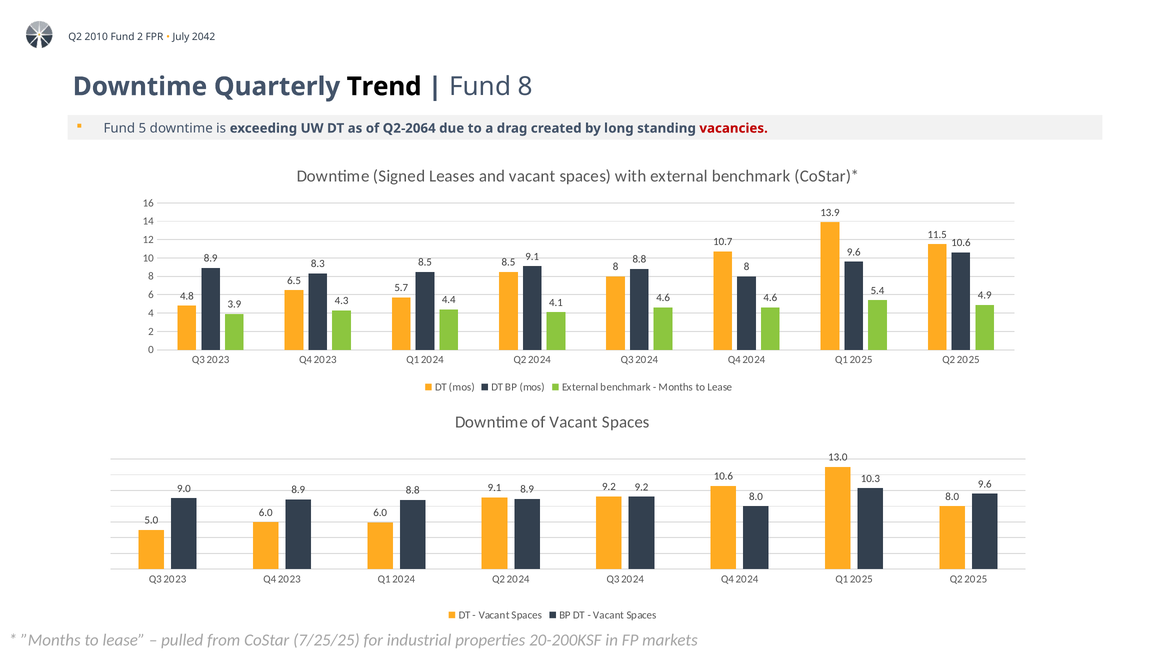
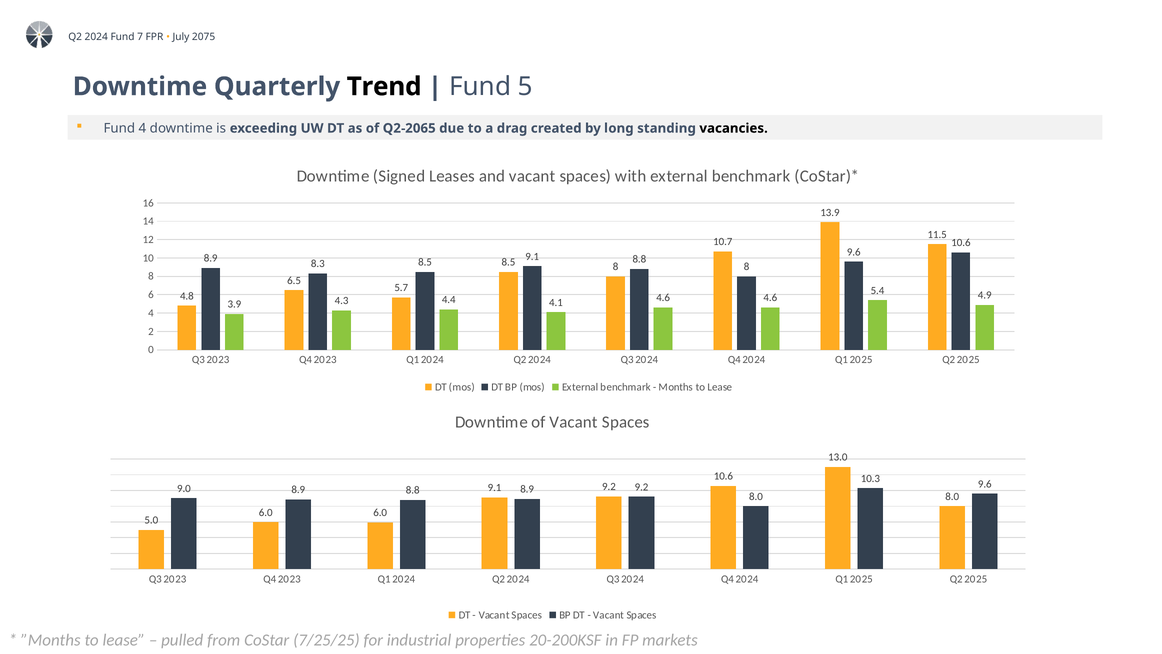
2010 at (96, 37): 2010 -> 2024
Fund 2: 2 -> 7
2042: 2042 -> 2075
Fund 8: 8 -> 5
Fund 5: 5 -> 4
Q2-2064: Q2-2064 -> Q2-2065
vacancies colour: red -> black
